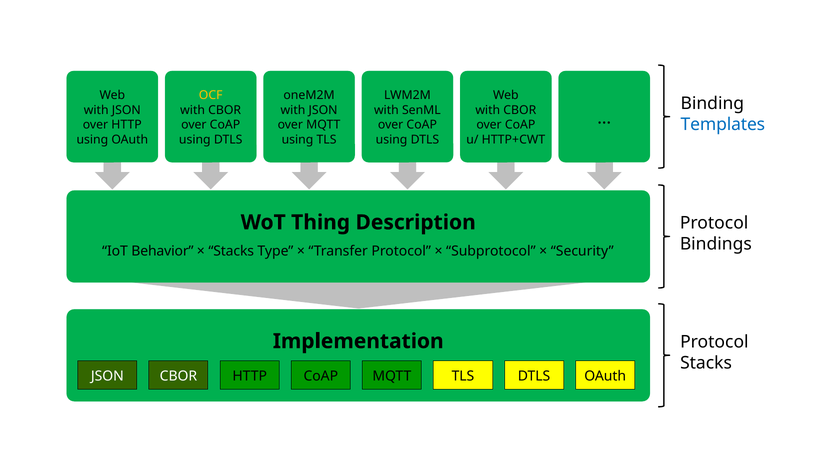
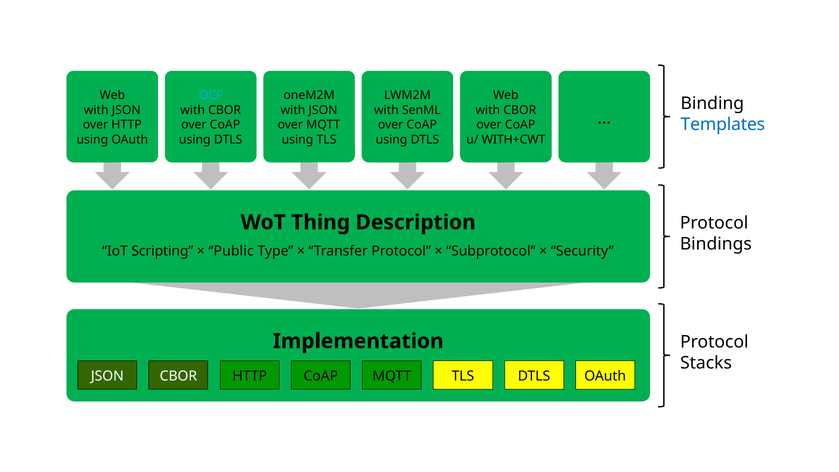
OCF colour: yellow -> light blue
HTTP+CWT: HTTP+CWT -> WITH+CWT
Behavior: Behavior -> Scripting
Stacks at (231, 251): Stacks -> Public
